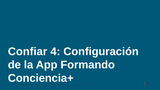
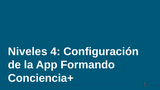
Confiar: Confiar -> Niveles
